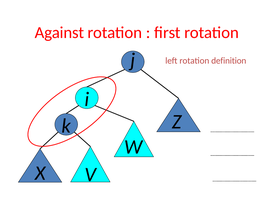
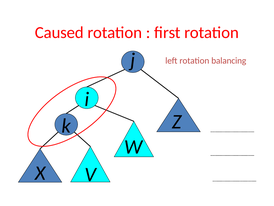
Against: Against -> Caused
definition: definition -> balancing
